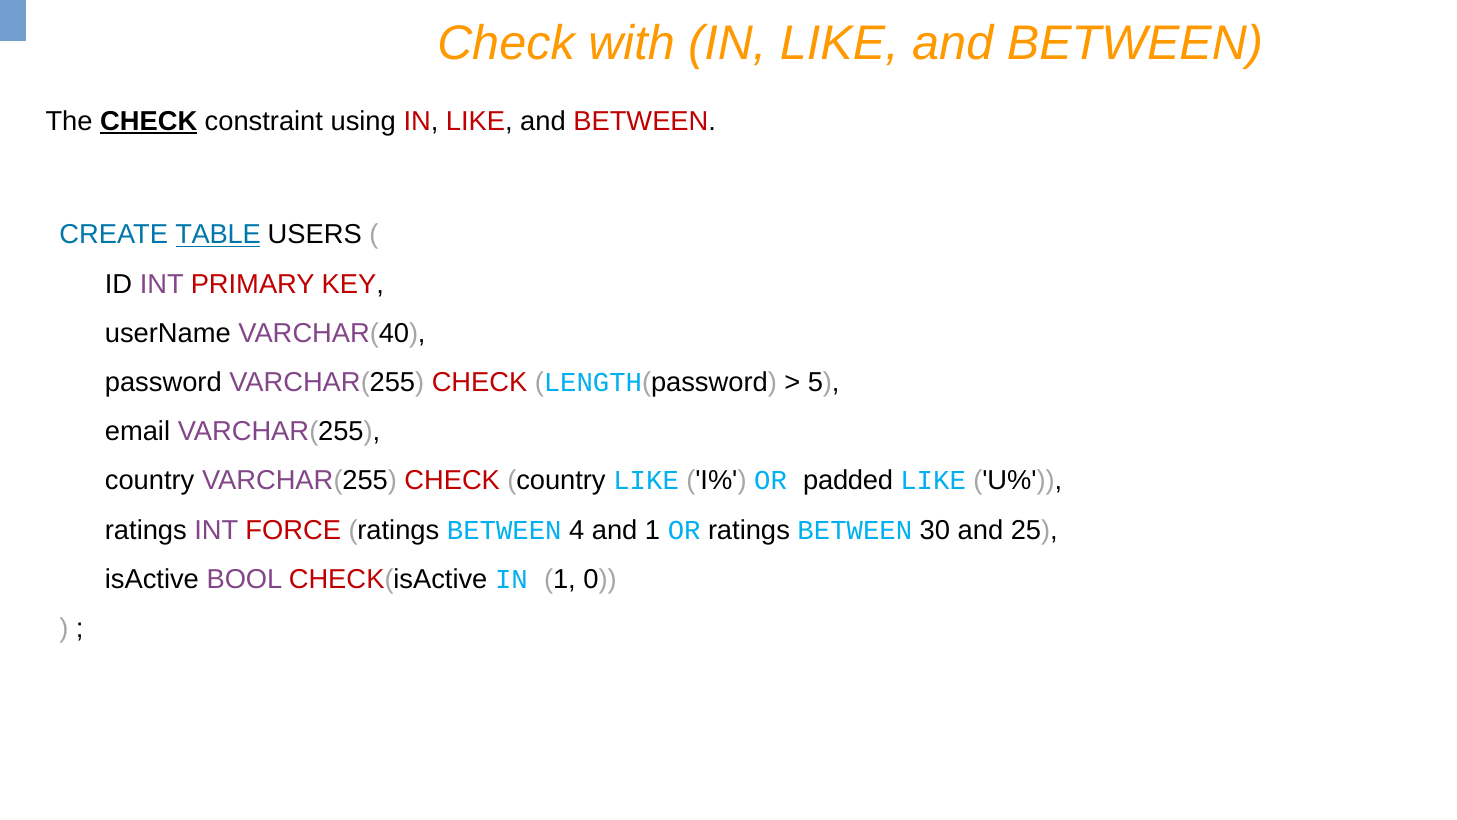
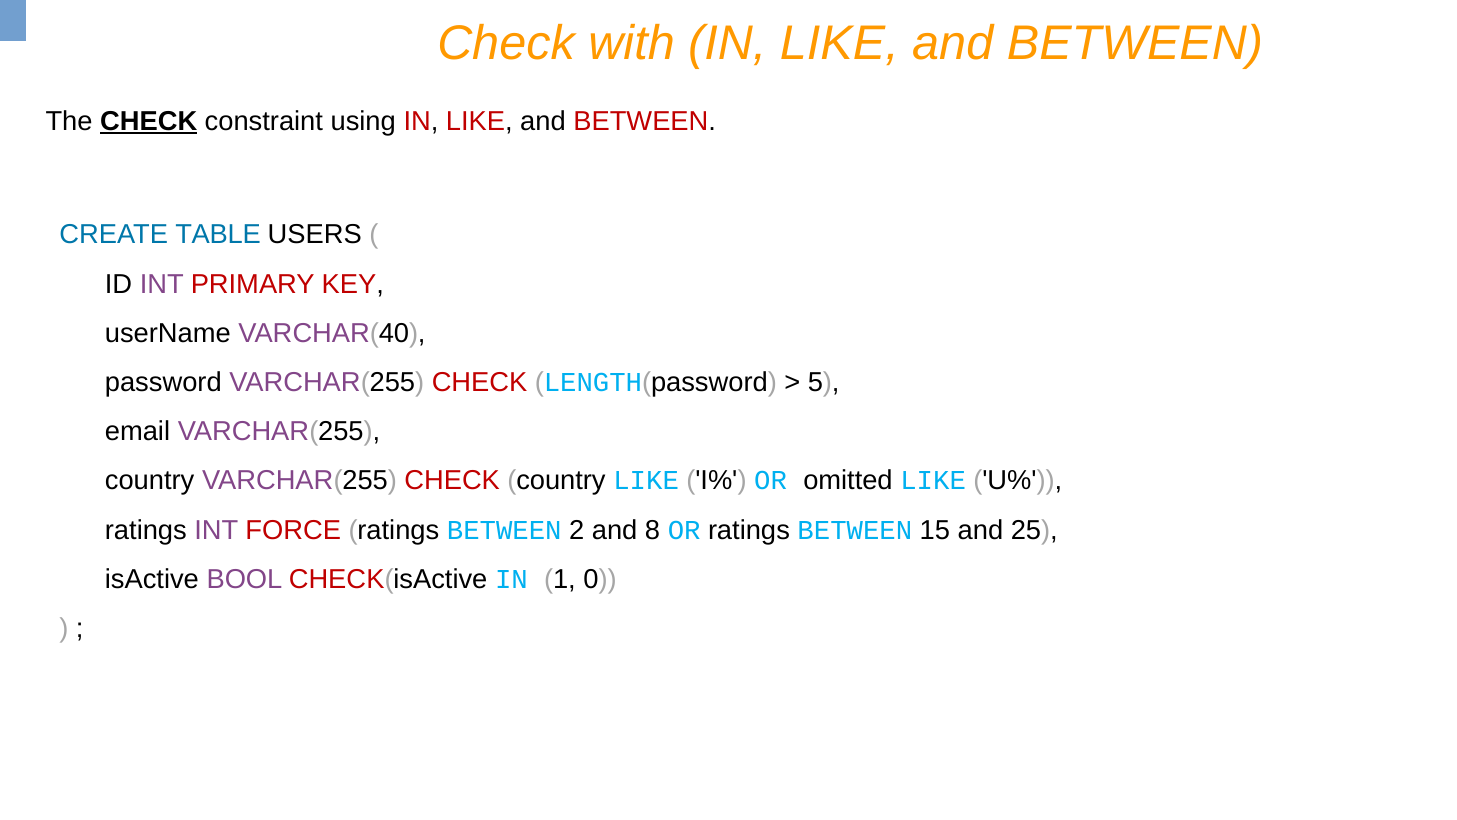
TABLE underline: present -> none
padded: padded -> omitted
4: 4 -> 2
and 1: 1 -> 8
30: 30 -> 15
